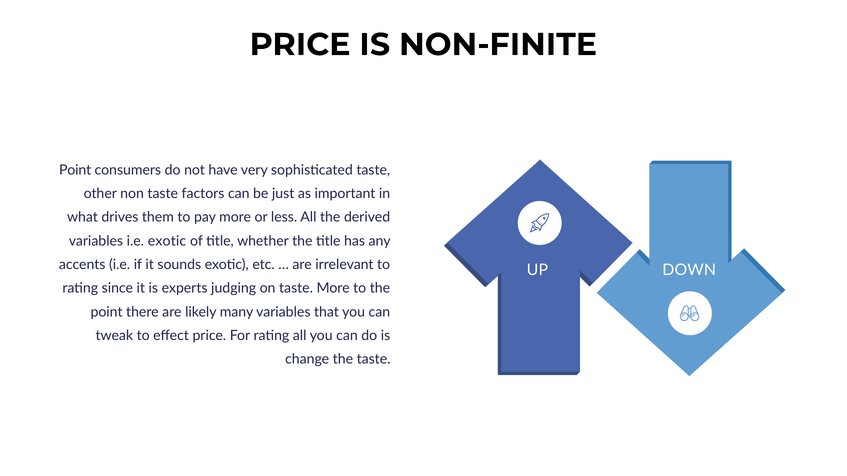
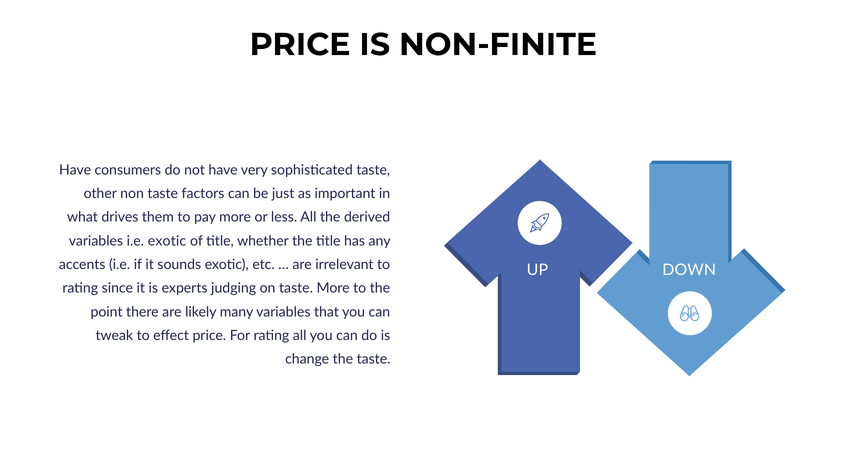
Point at (75, 170): Point -> Have
